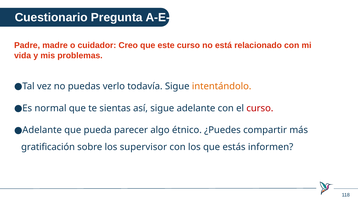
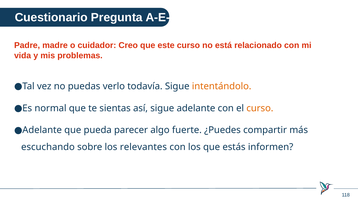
curso at (260, 108) colour: red -> orange
étnico: étnico -> fuerte
gratificación: gratificación -> escuchando
supervisor: supervisor -> relevantes
